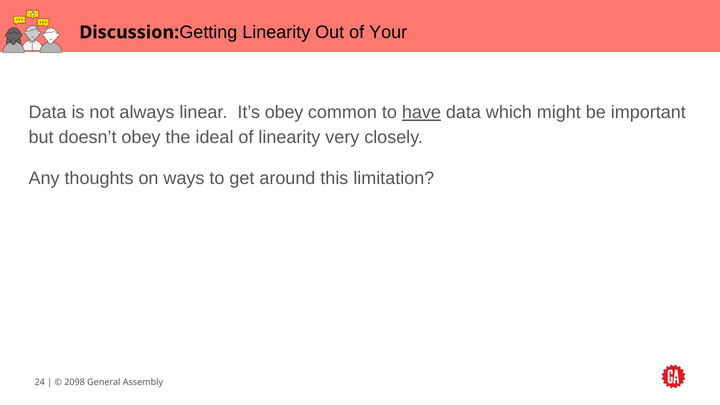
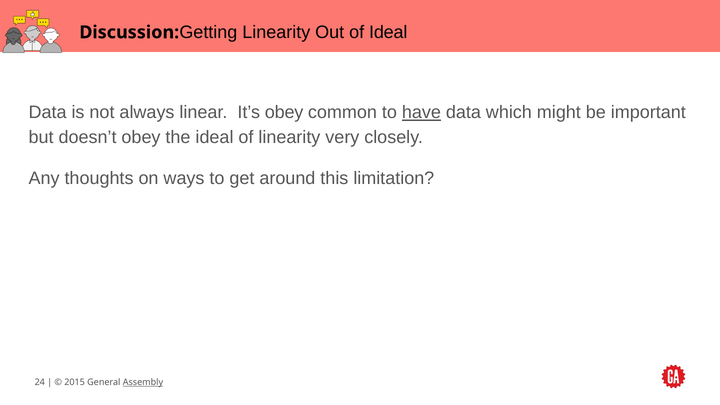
of Your: Your -> Ideal
2098: 2098 -> 2015
Assembly underline: none -> present
